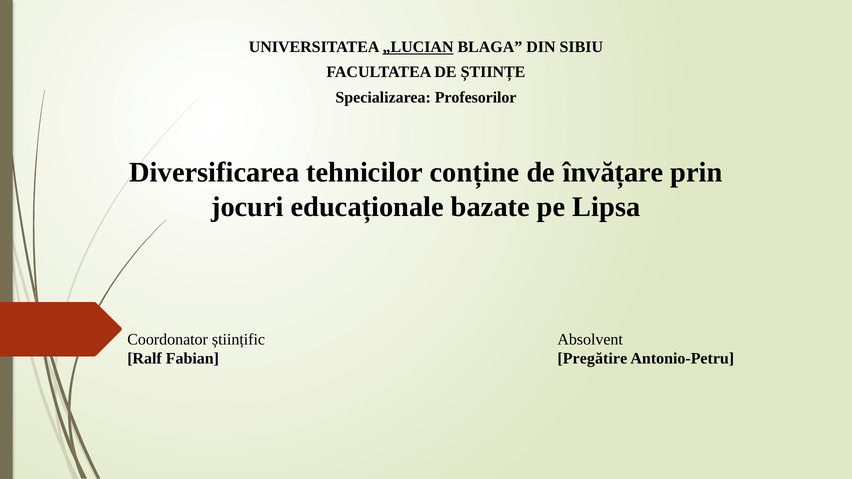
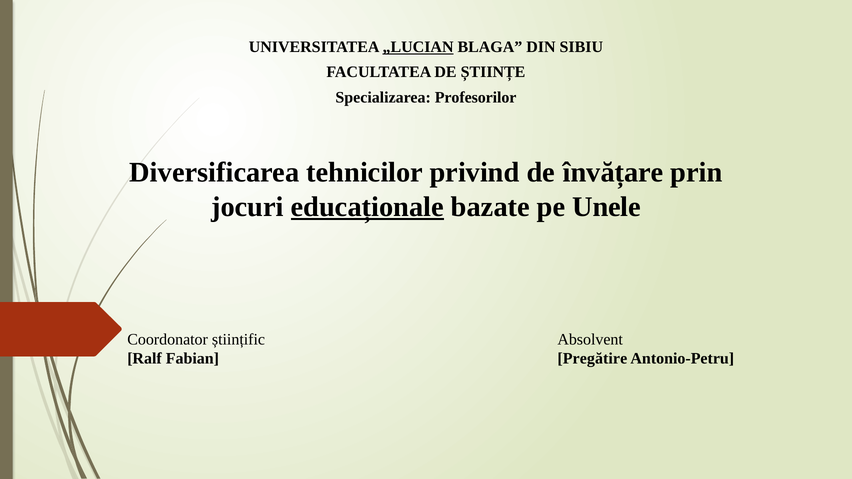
conține: conține -> privind
educaționale underline: none -> present
Lipsa: Lipsa -> Unele
